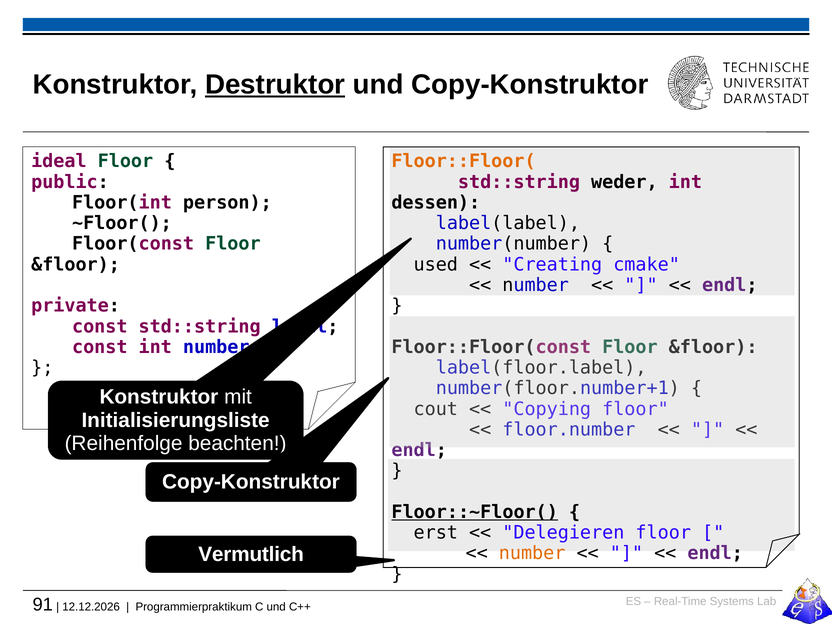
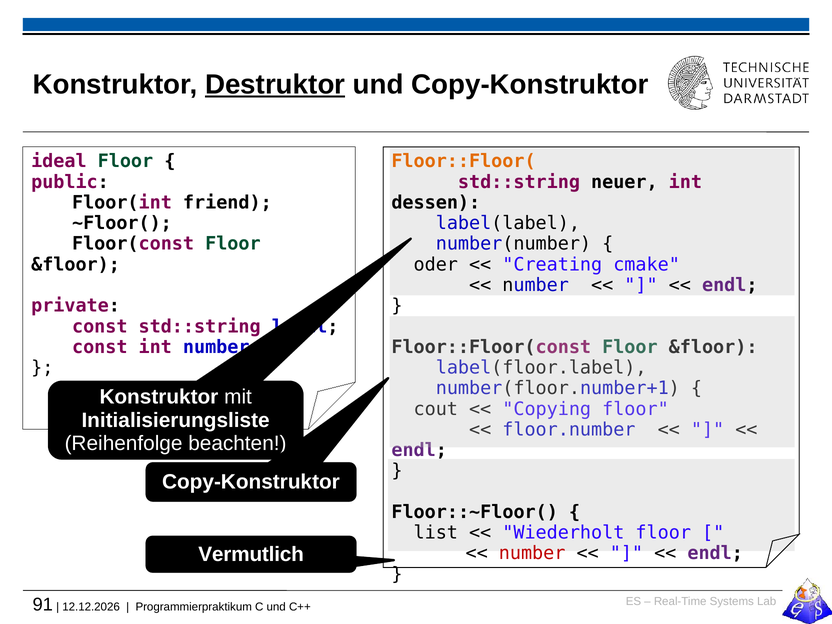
weder: weder -> neuer
person: person -> friend
used: used -> oder
Floor::~Floor( underline: present -> none
erst: erst -> list
Delegieren: Delegieren -> Wiederholt
number at (532, 553) colour: orange -> red
